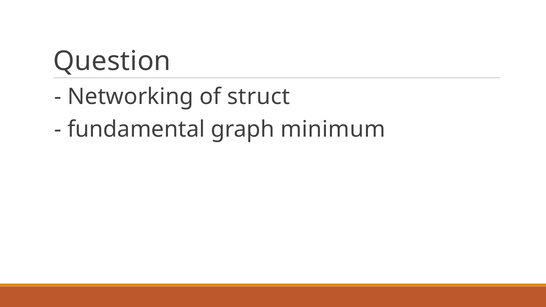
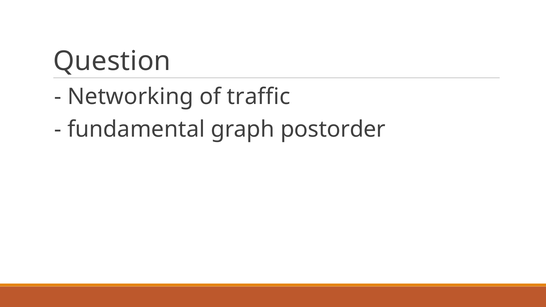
struct: struct -> traffic
minimum: minimum -> postorder
